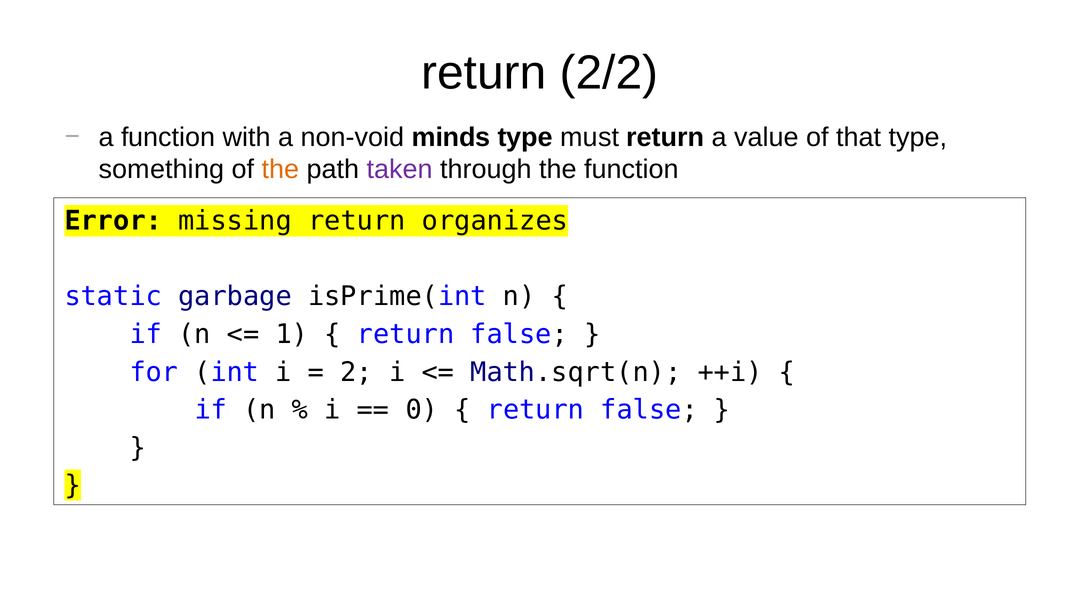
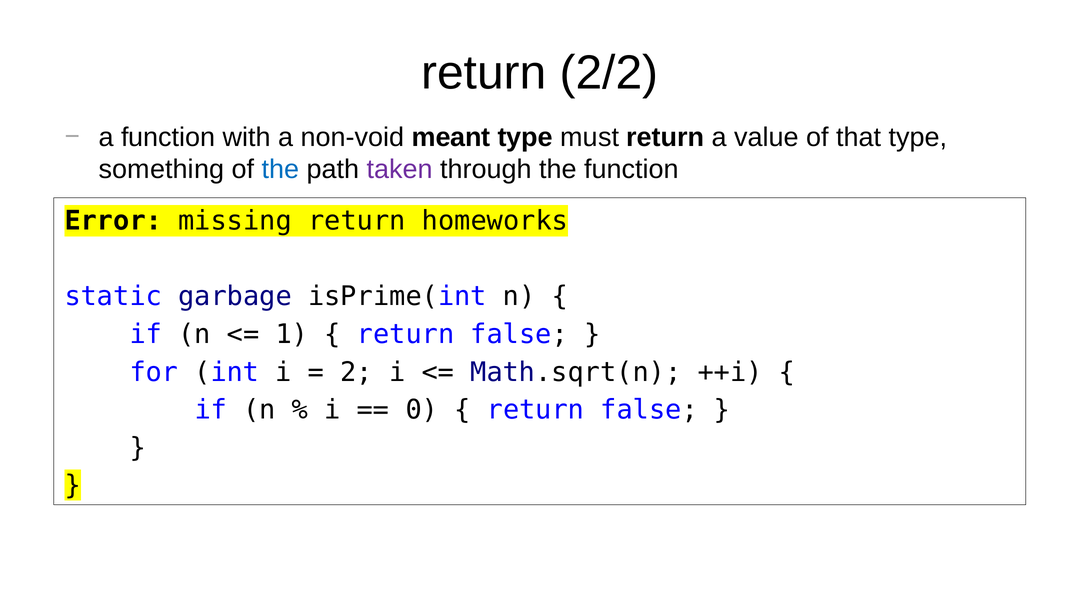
minds: minds -> meant
the at (281, 170) colour: orange -> blue
organizes: organizes -> homeworks
